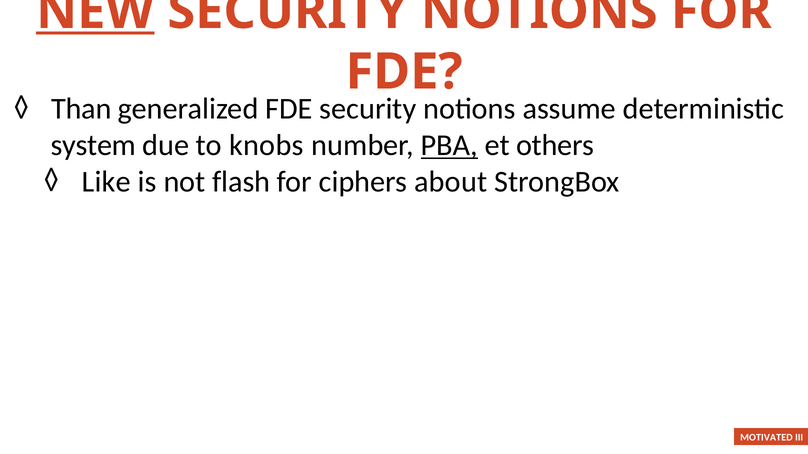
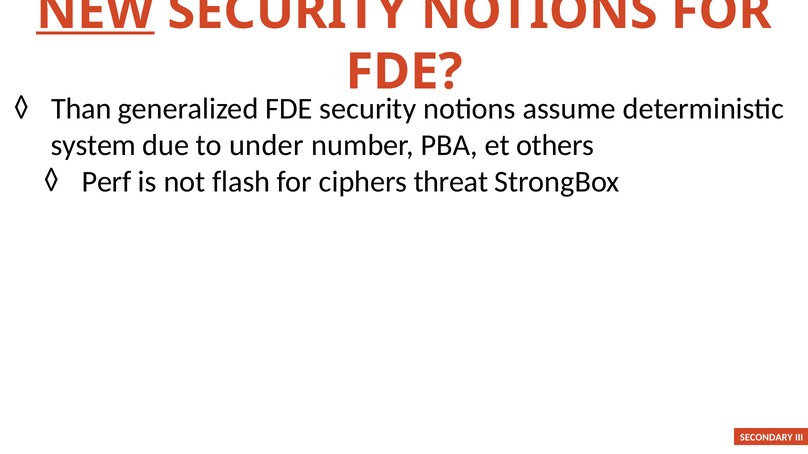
knobs: knobs -> under
PBA underline: present -> none
Like: Like -> Perf
about: about -> threat
MOTIVATED: MOTIVATED -> SECONDARY
